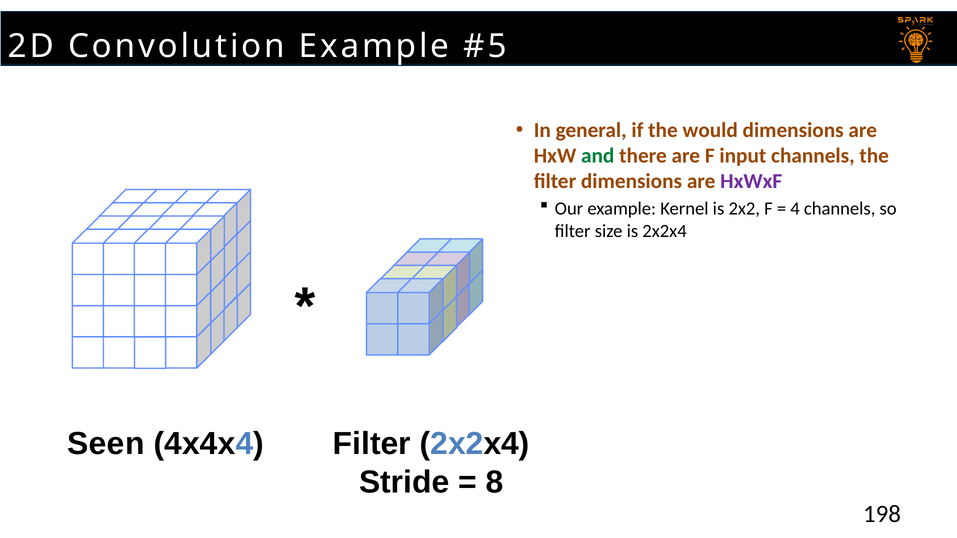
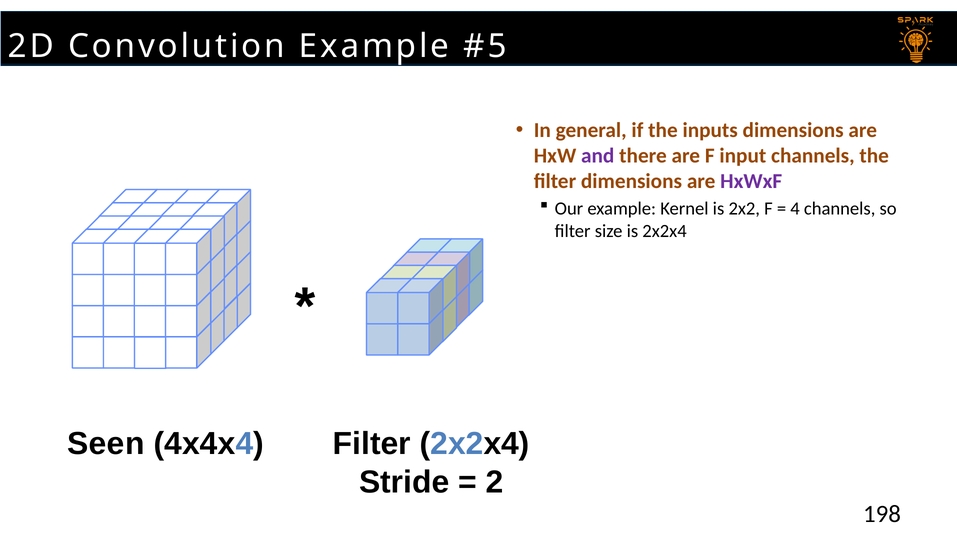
would: would -> inputs
and colour: green -> purple
8: 8 -> 2
